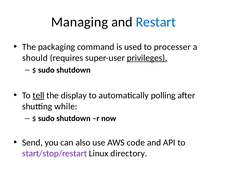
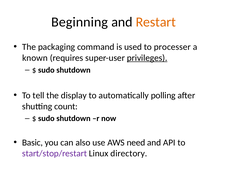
Managing: Managing -> Beginning
Restart colour: blue -> orange
should: should -> known
tell underline: present -> none
while: while -> count
Send: Send -> Basic
code: code -> need
